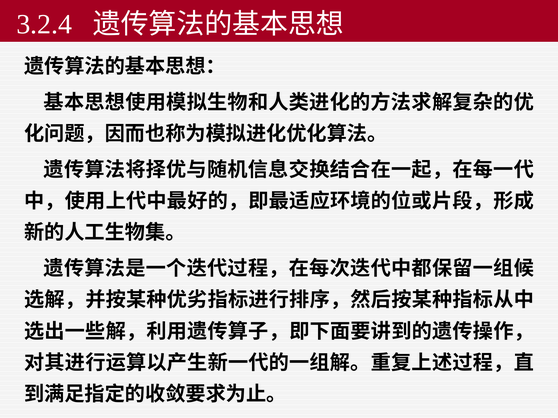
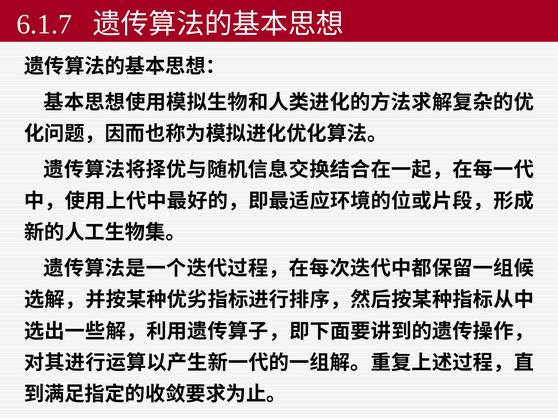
3.2.4: 3.2.4 -> 6.1.7
